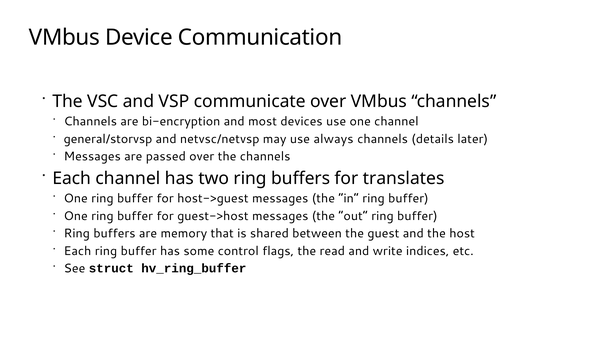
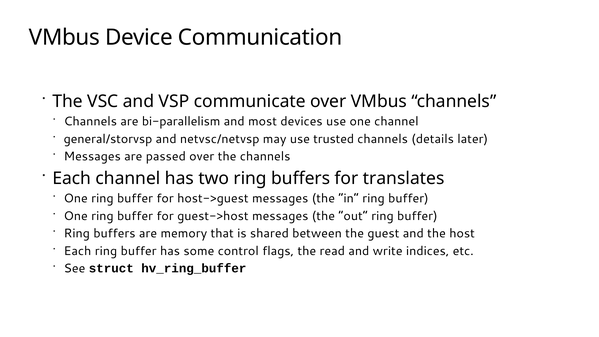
bi-encryption: bi-encryption -> bi-parallelism
always: always -> trusted
